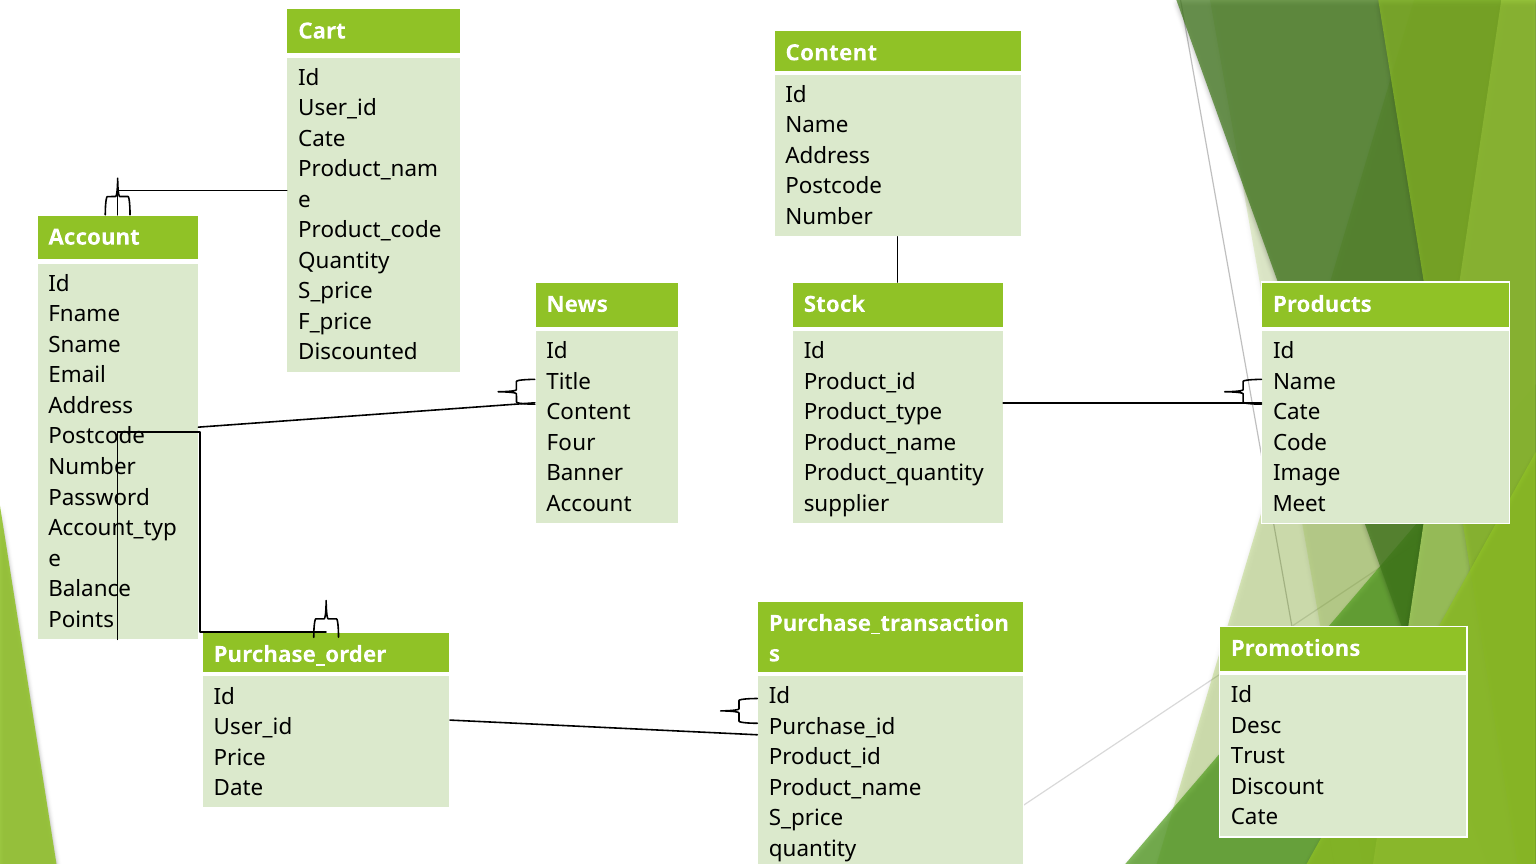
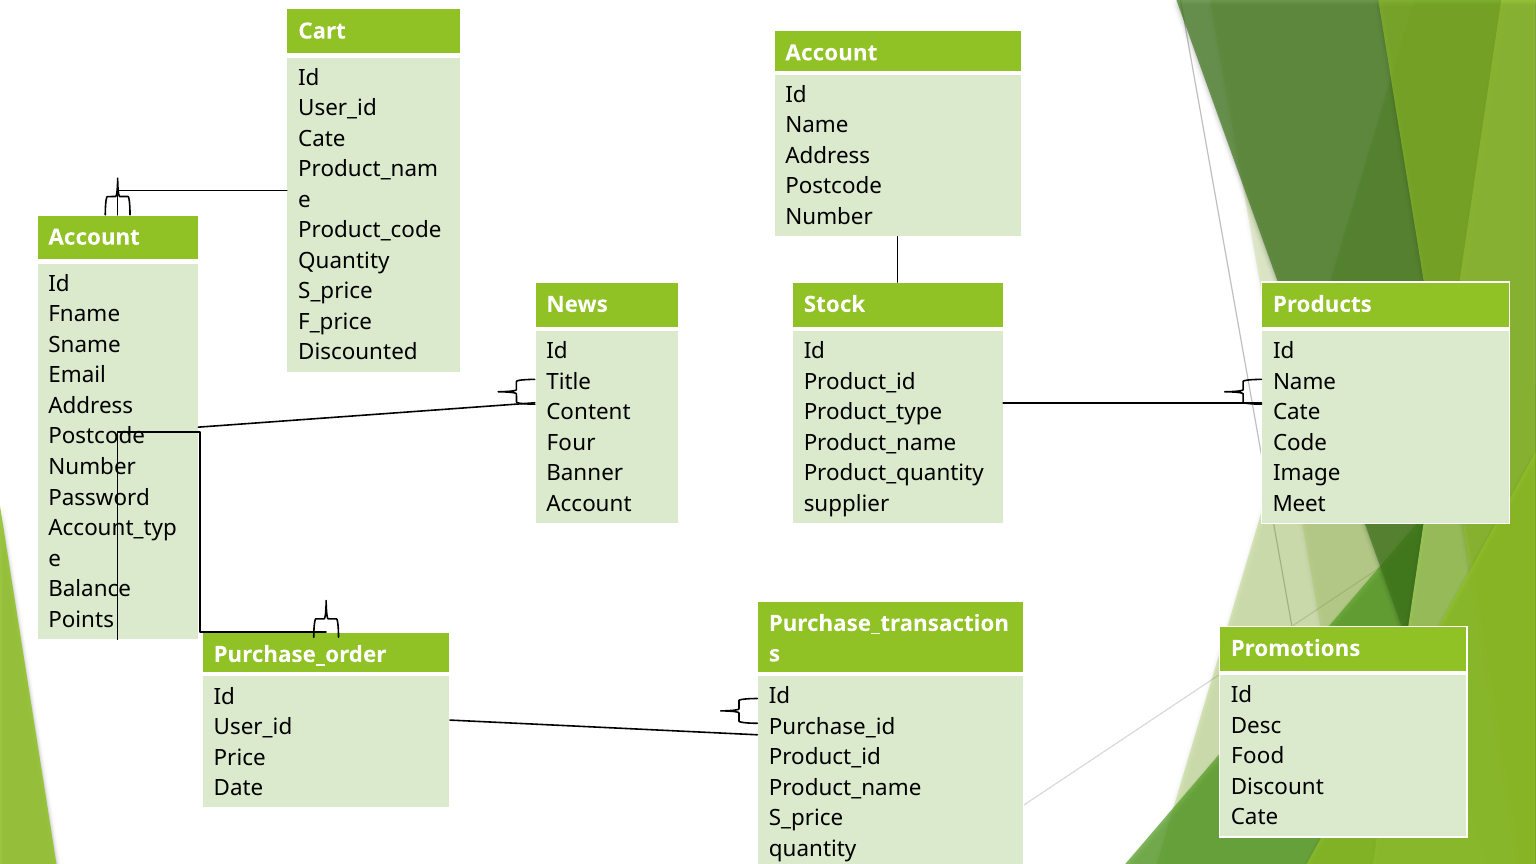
Content at (831, 53): Content -> Account
Trust: Trust -> Food
